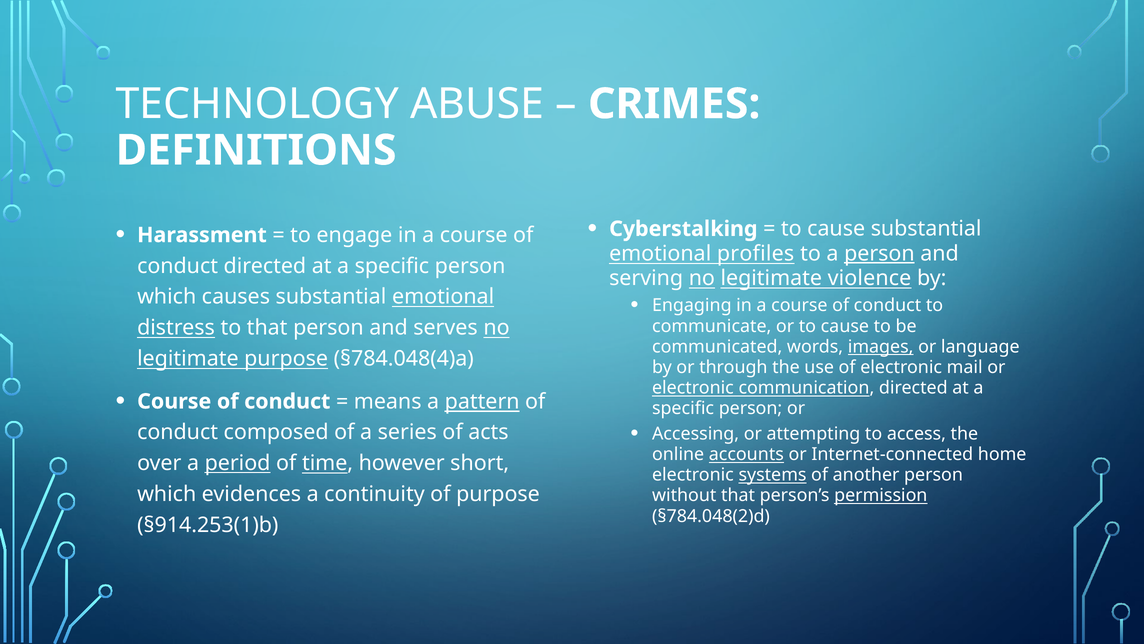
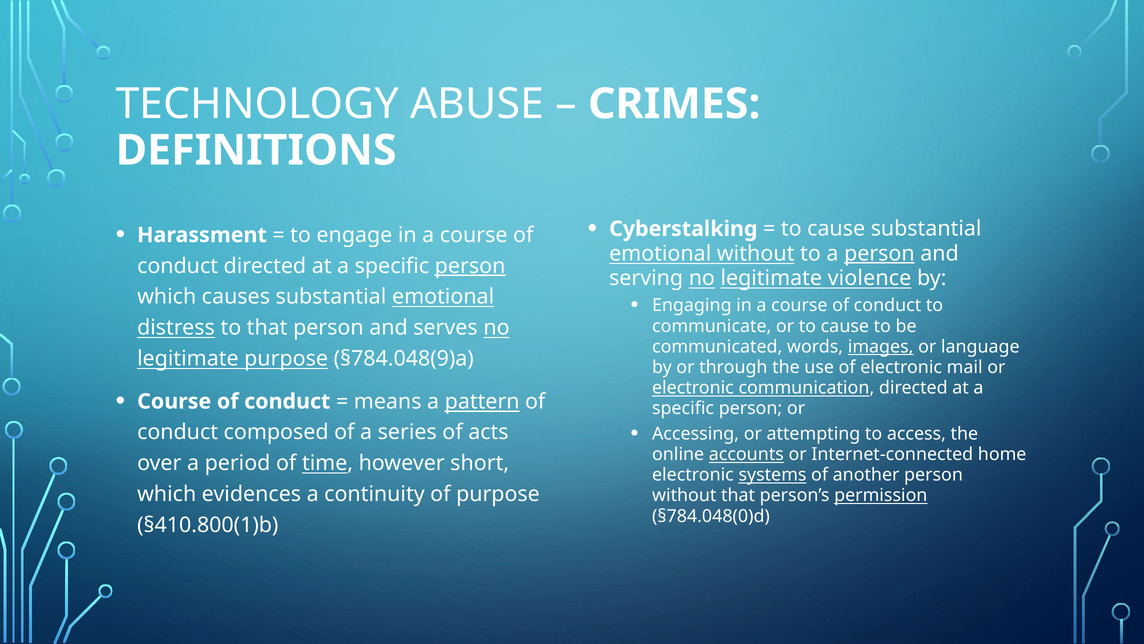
emotional profiles: profiles -> without
person at (470, 266) underline: none -> present
§784.048(4)a: §784.048(4)a -> §784.048(9)a
period underline: present -> none
§784.048(2)d: §784.048(2)d -> §784.048(0)d
§914.253(1)b: §914.253(1)b -> §410.800(1)b
